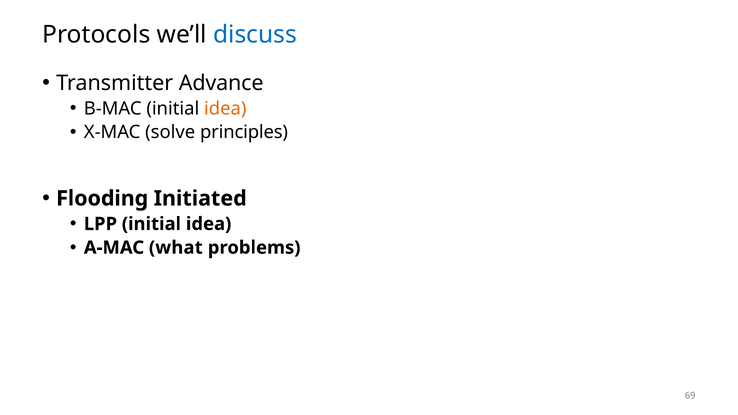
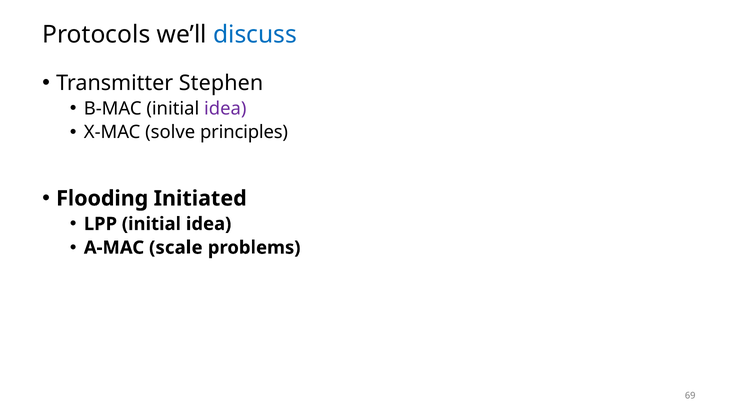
Advance: Advance -> Stephen
idea at (225, 108) colour: orange -> purple
what: what -> scale
